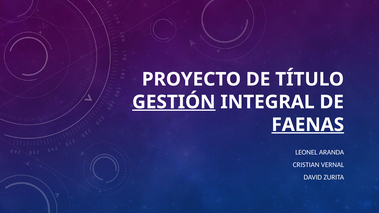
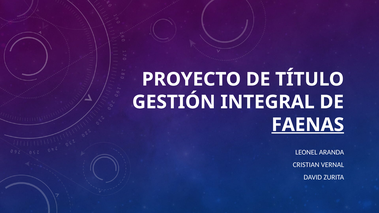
GESTIÓN underline: present -> none
